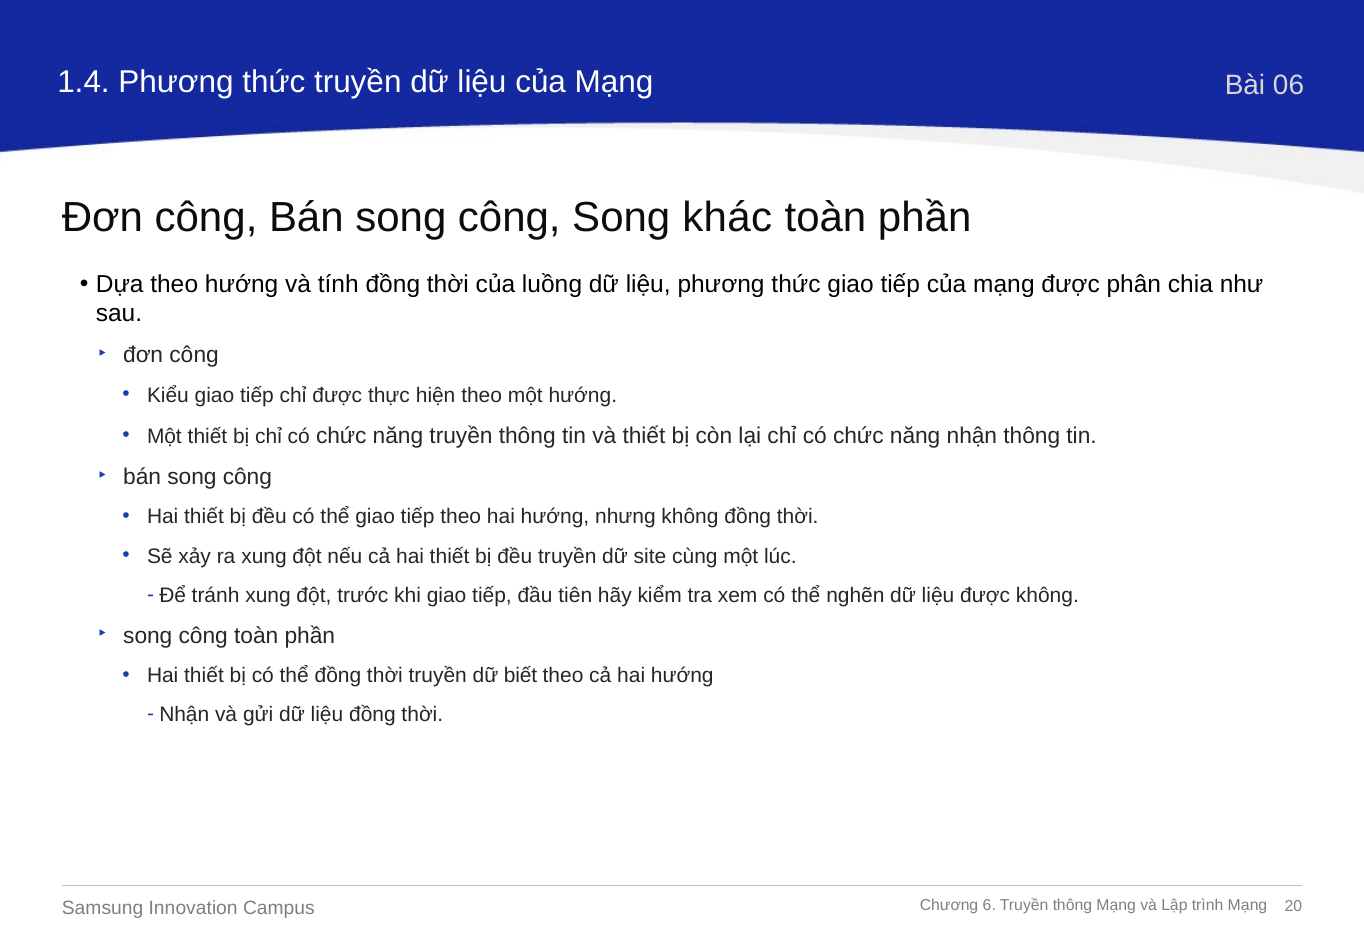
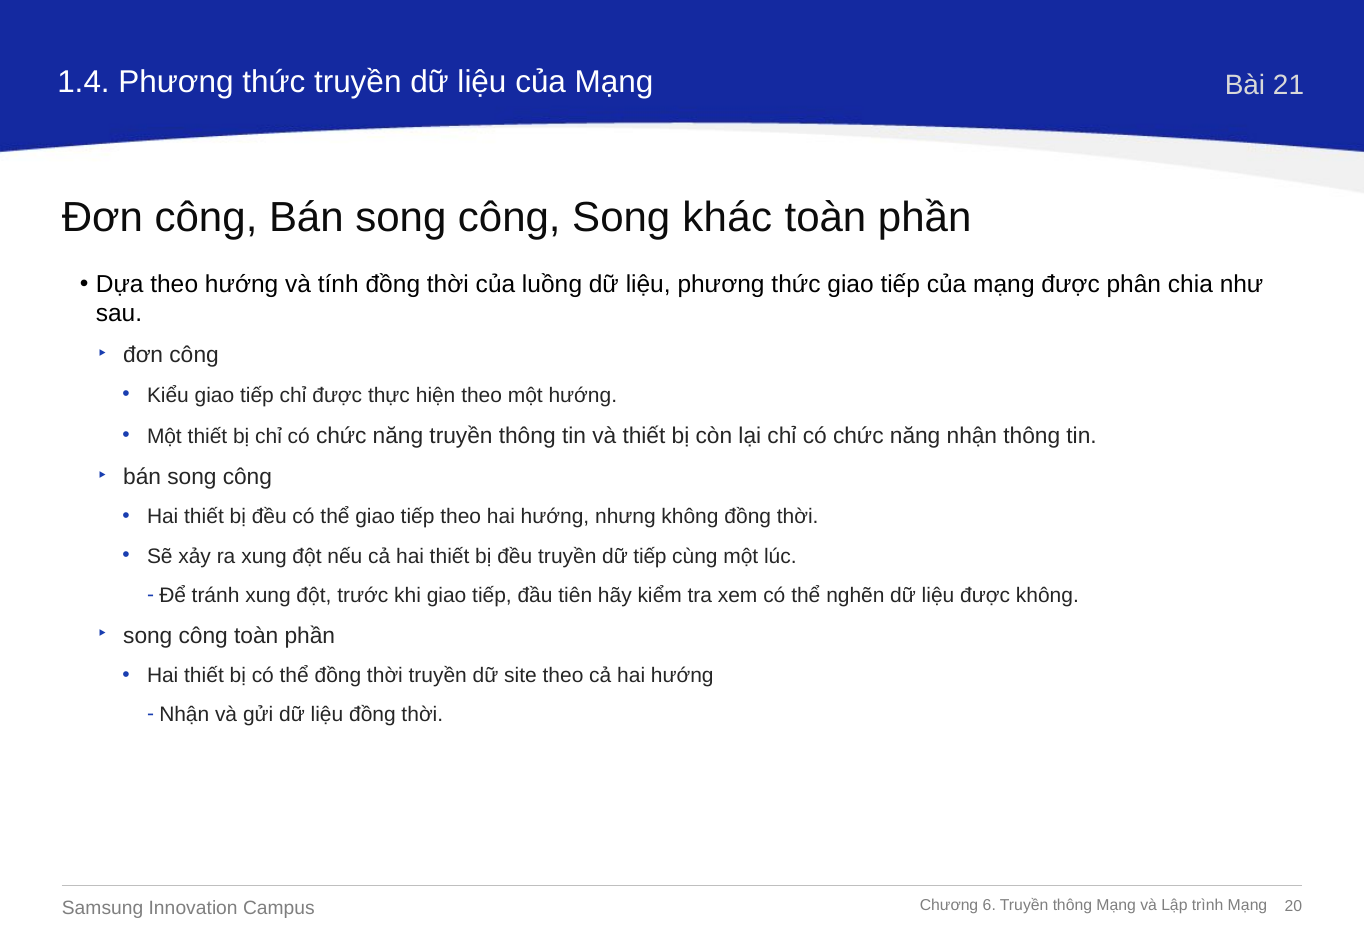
06: 06 -> 21
dữ site: site -> tiếp
biết: biết -> site
